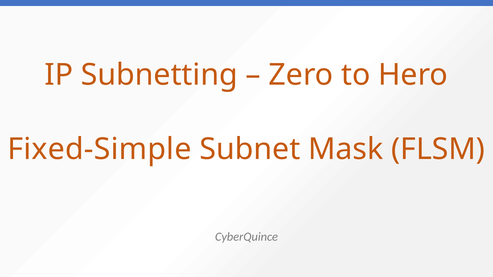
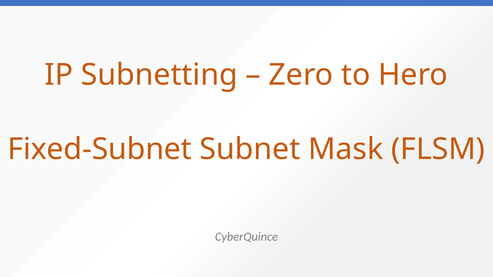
Fixed-Simple: Fixed-Simple -> Fixed-Subnet
